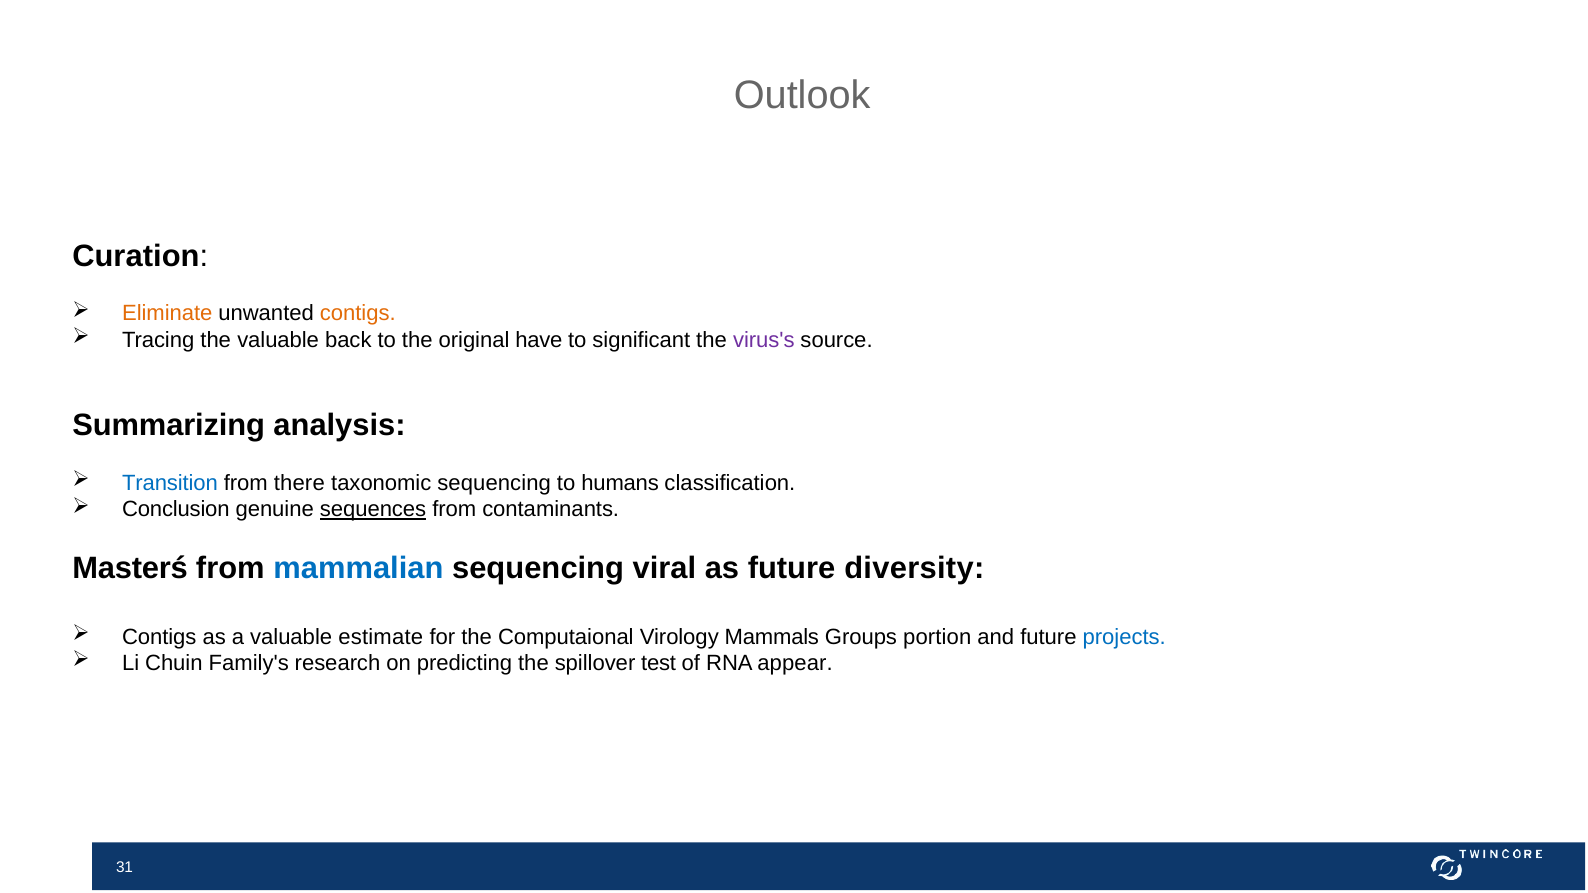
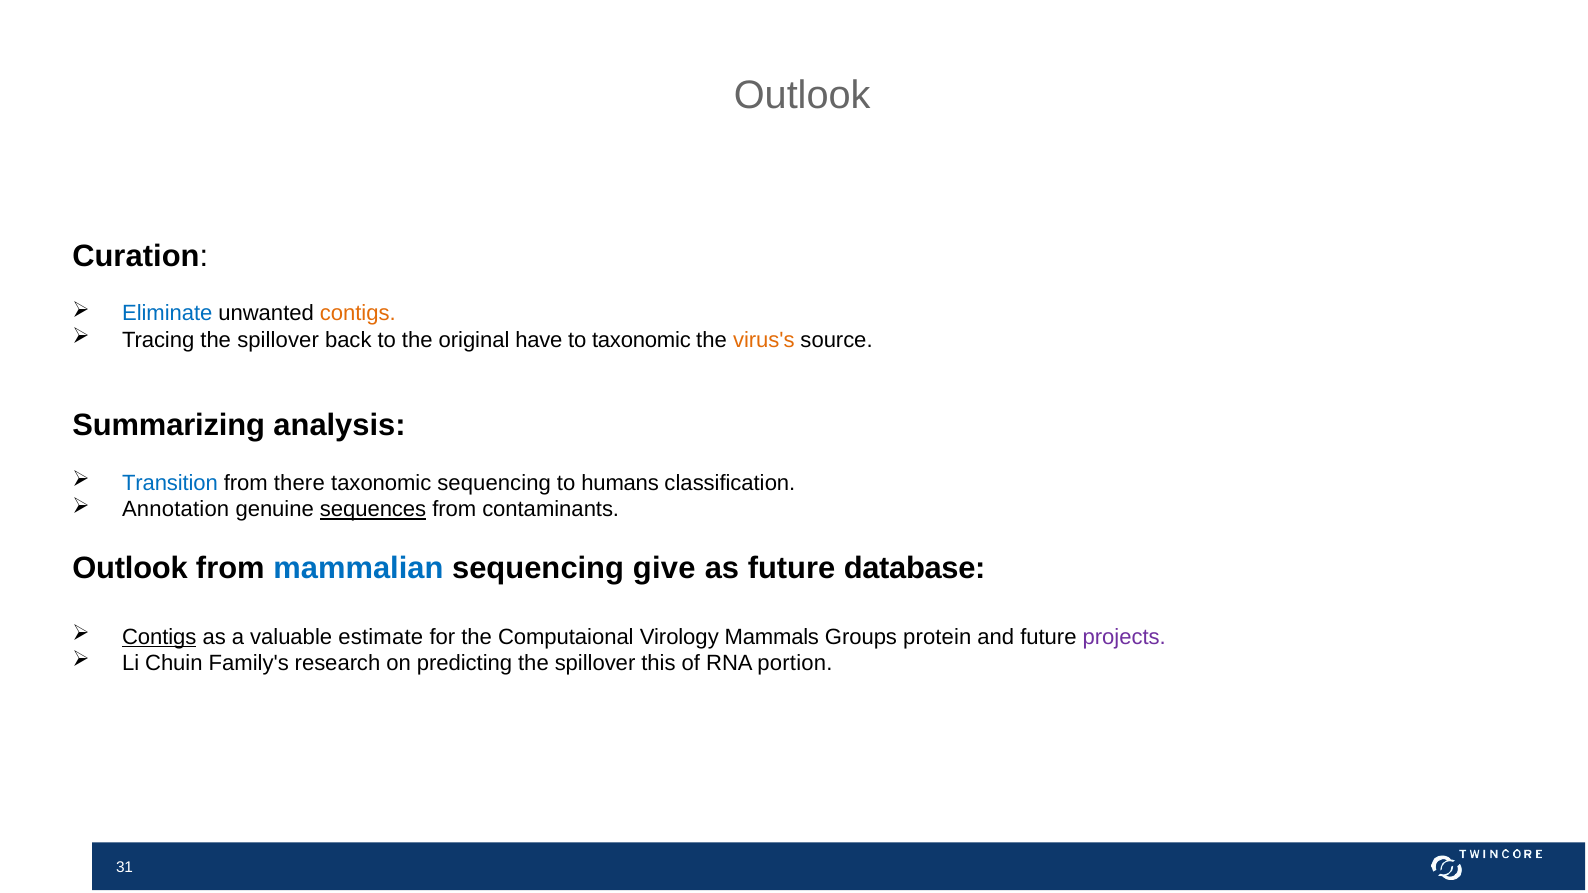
Eliminate colour: orange -> blue
Tracing the valuable: valuable -> spillover
to significant: significant -> taxonomic
virus's colour: purple -> orange
Conclusion: Conclusion -> Annotation
Masterś at (130, 569): Masterś -> Outlook
viral: viral -> give
diversity: diversity -> database
Contigs at (159, 637) underline: none -> present
portion: portion -> protein
projects colour: blue -> purple
test: test -> this
appear: appear -> portion
